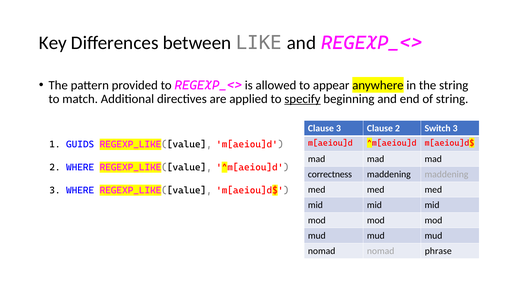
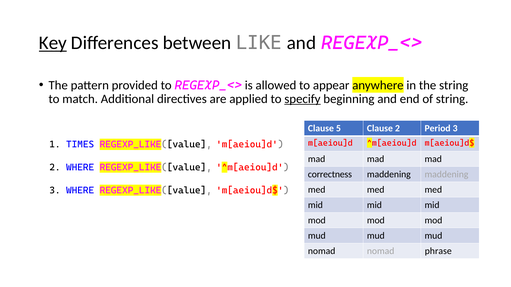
Key underline: none -> present
Clause 3: 3 -> 5
Switch: Switch -> Period
GUIDS: GUIDS -> TIMES
